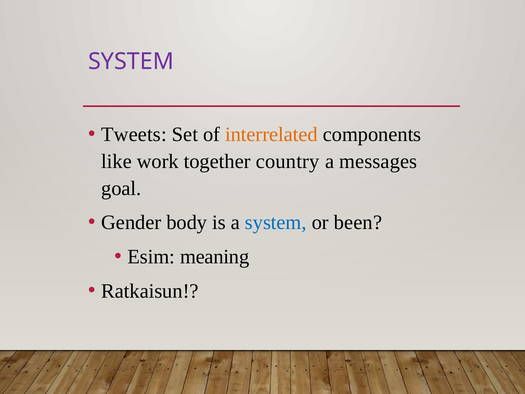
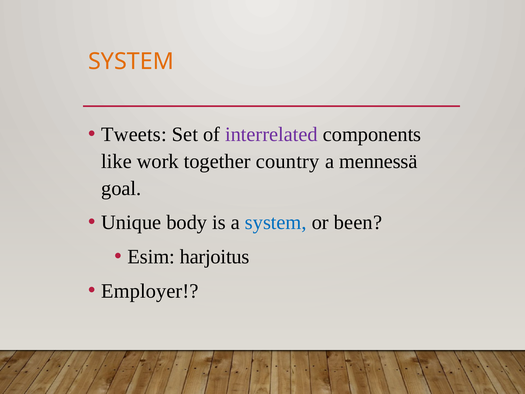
SYSTEM at (131, 61) colour: purple -> orange
interrelated colour: orange -> purple
messages: messages -> mennessä
Gender: Gender -> Unique
meaning: meaning -> harjoitus
Ratkaisun: Ratkaisun -> Employer
